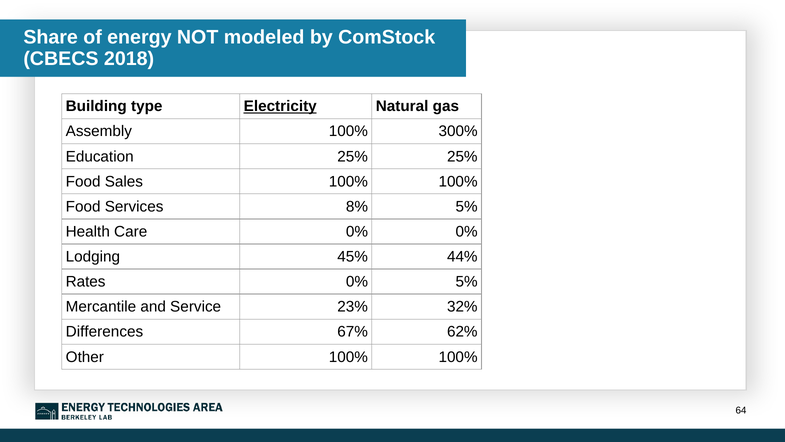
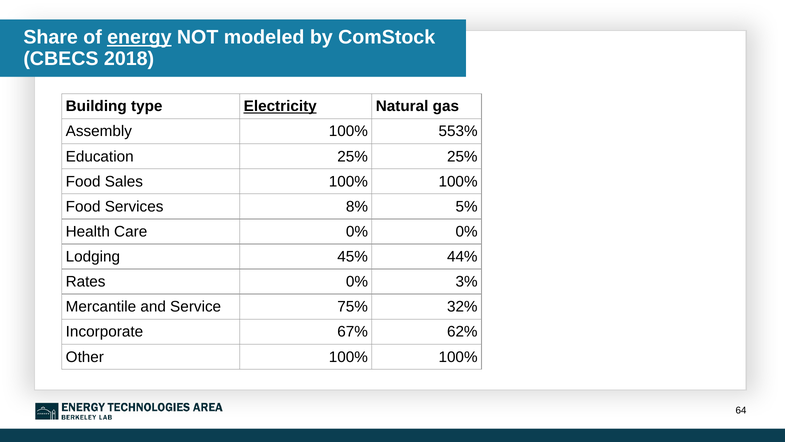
energy underline: none -> present
300%: 300% -> 553%
0% 5%: 5% -> 3%
23%: 23% -> 75%
Differences: Differences -> Incorporate
